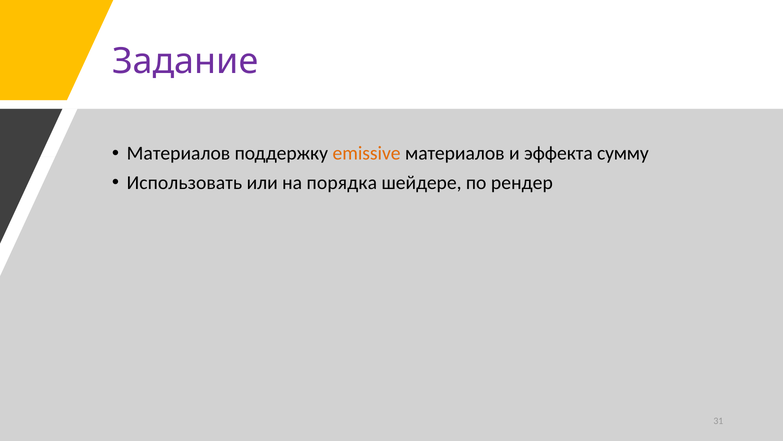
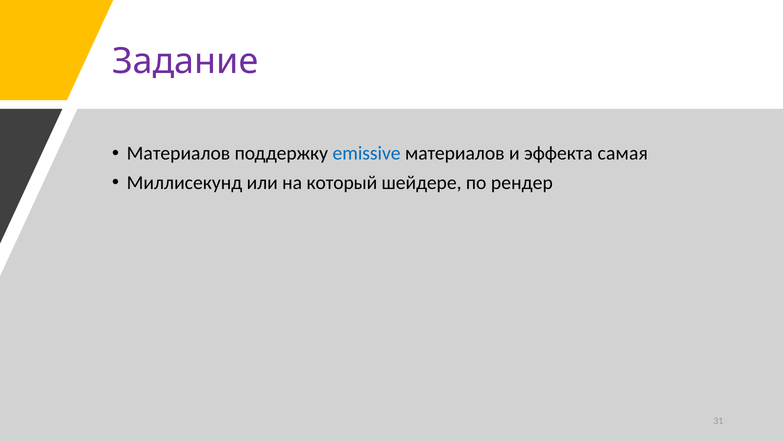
emissive colour: orange -> blue
сумму: сумму -> самая
Использовать: Использовать -> Миллисекунд
порядка: порядка -> который
